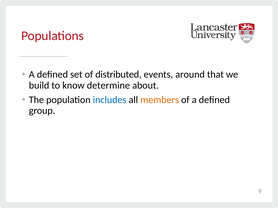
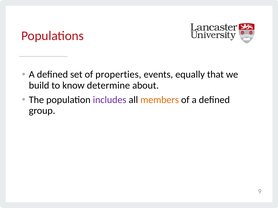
distributed: distributed -> properties
around: around -> equally
includes colour: blue -> purple
